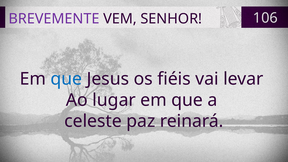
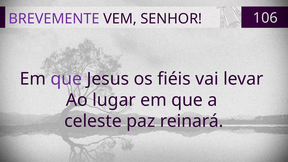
que at (66, 79) colour: blue -> purple
